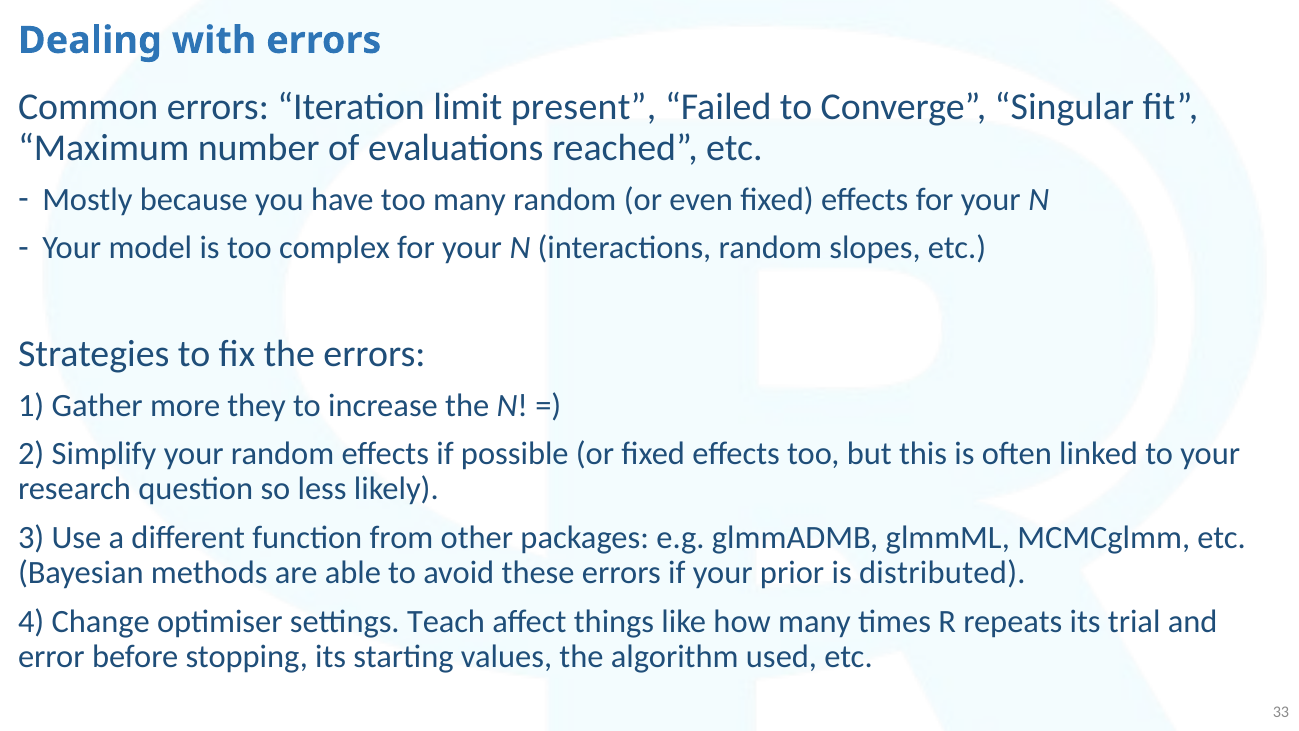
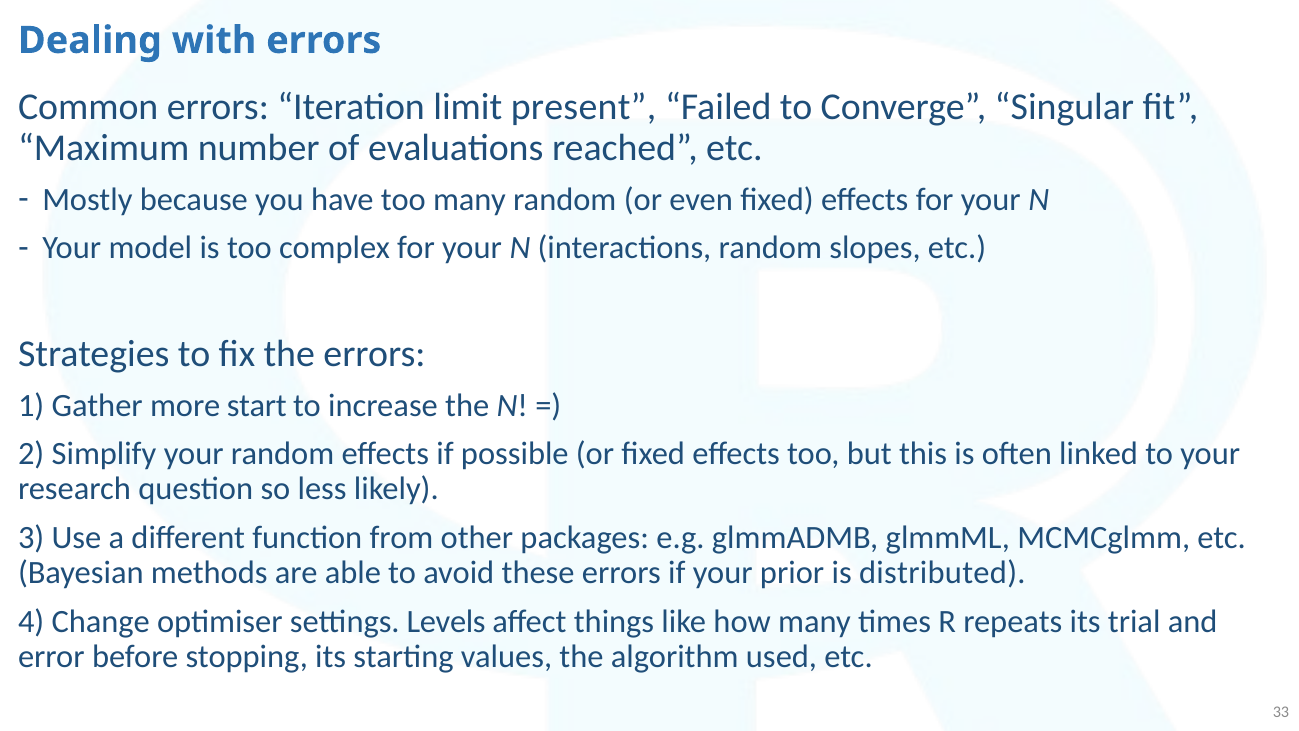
they: they -> start
Teach: Teach -> Levels
